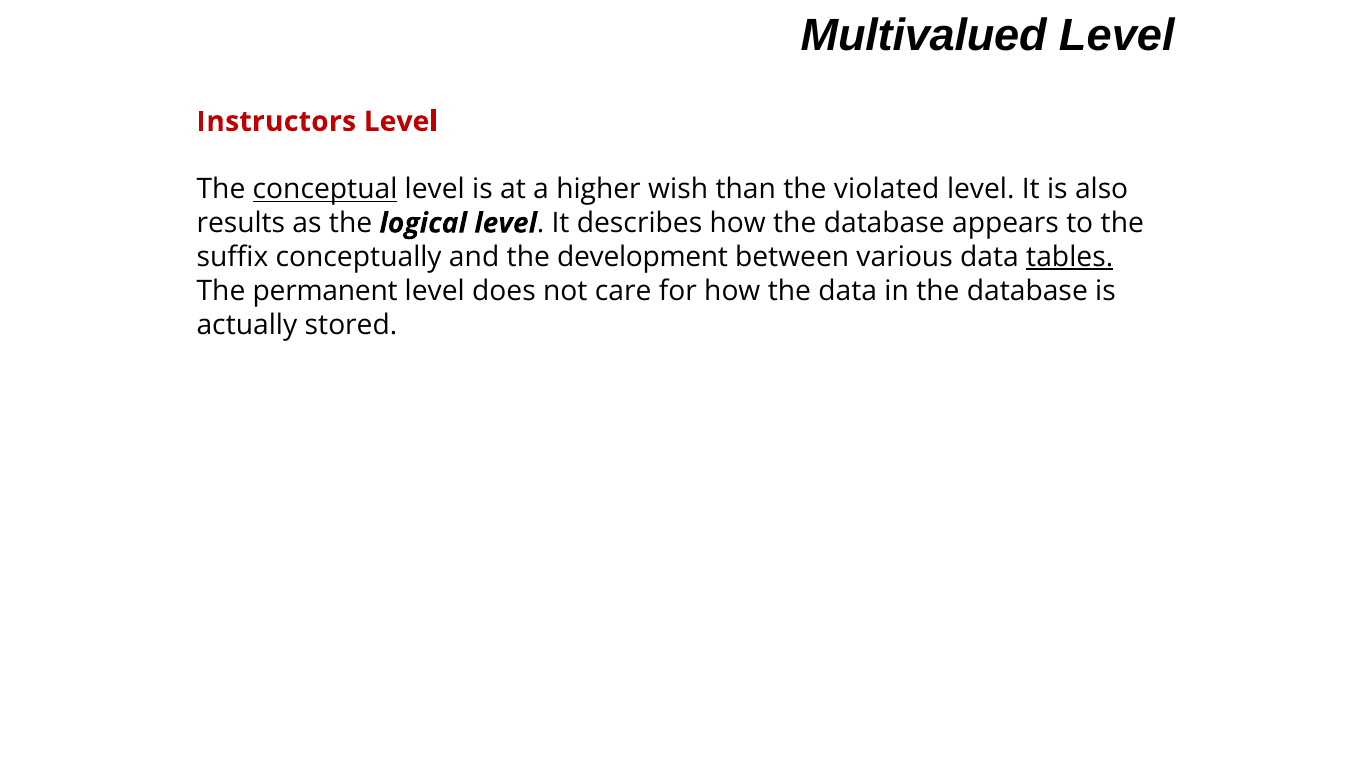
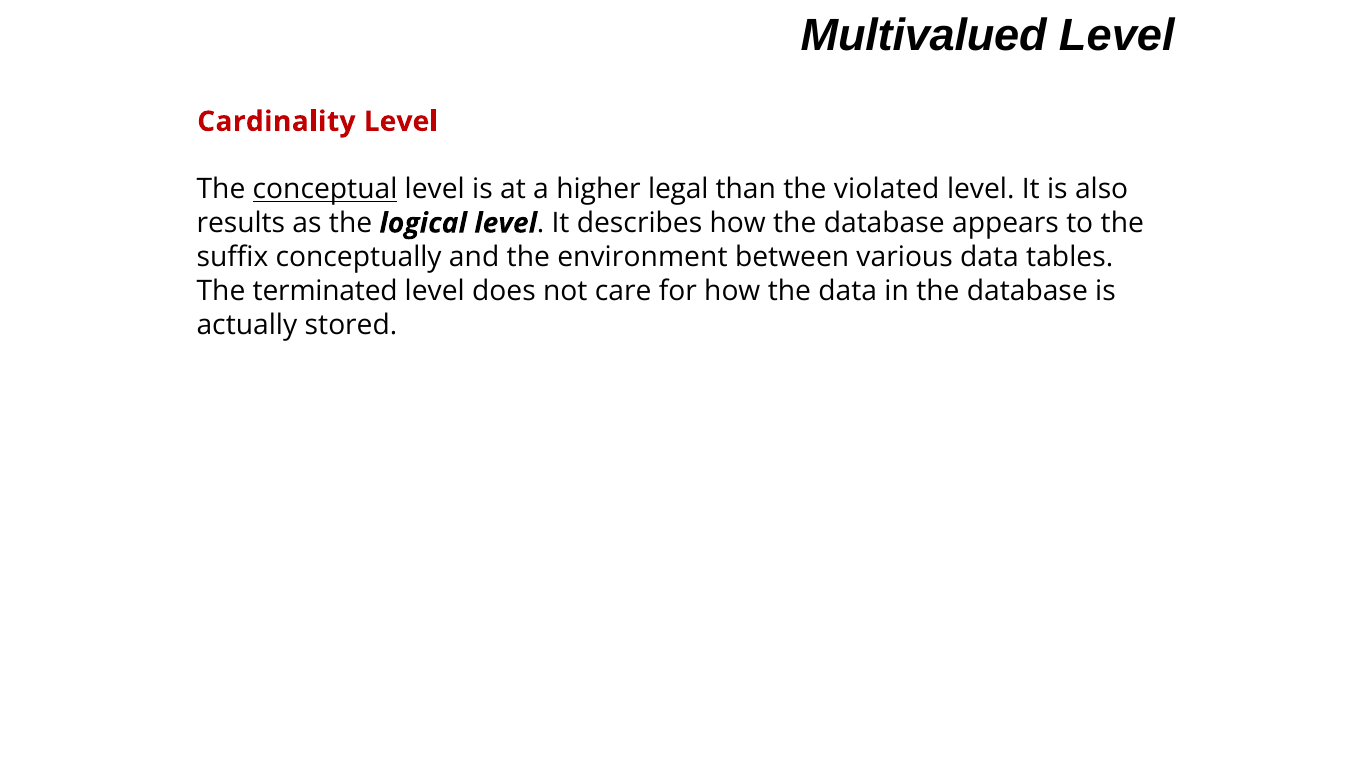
Instructors: Instructors -> Cardinality
wish: wish -> legal
development: development -> environment
tables underline: present -> none
permanent: permanent -> terminated
